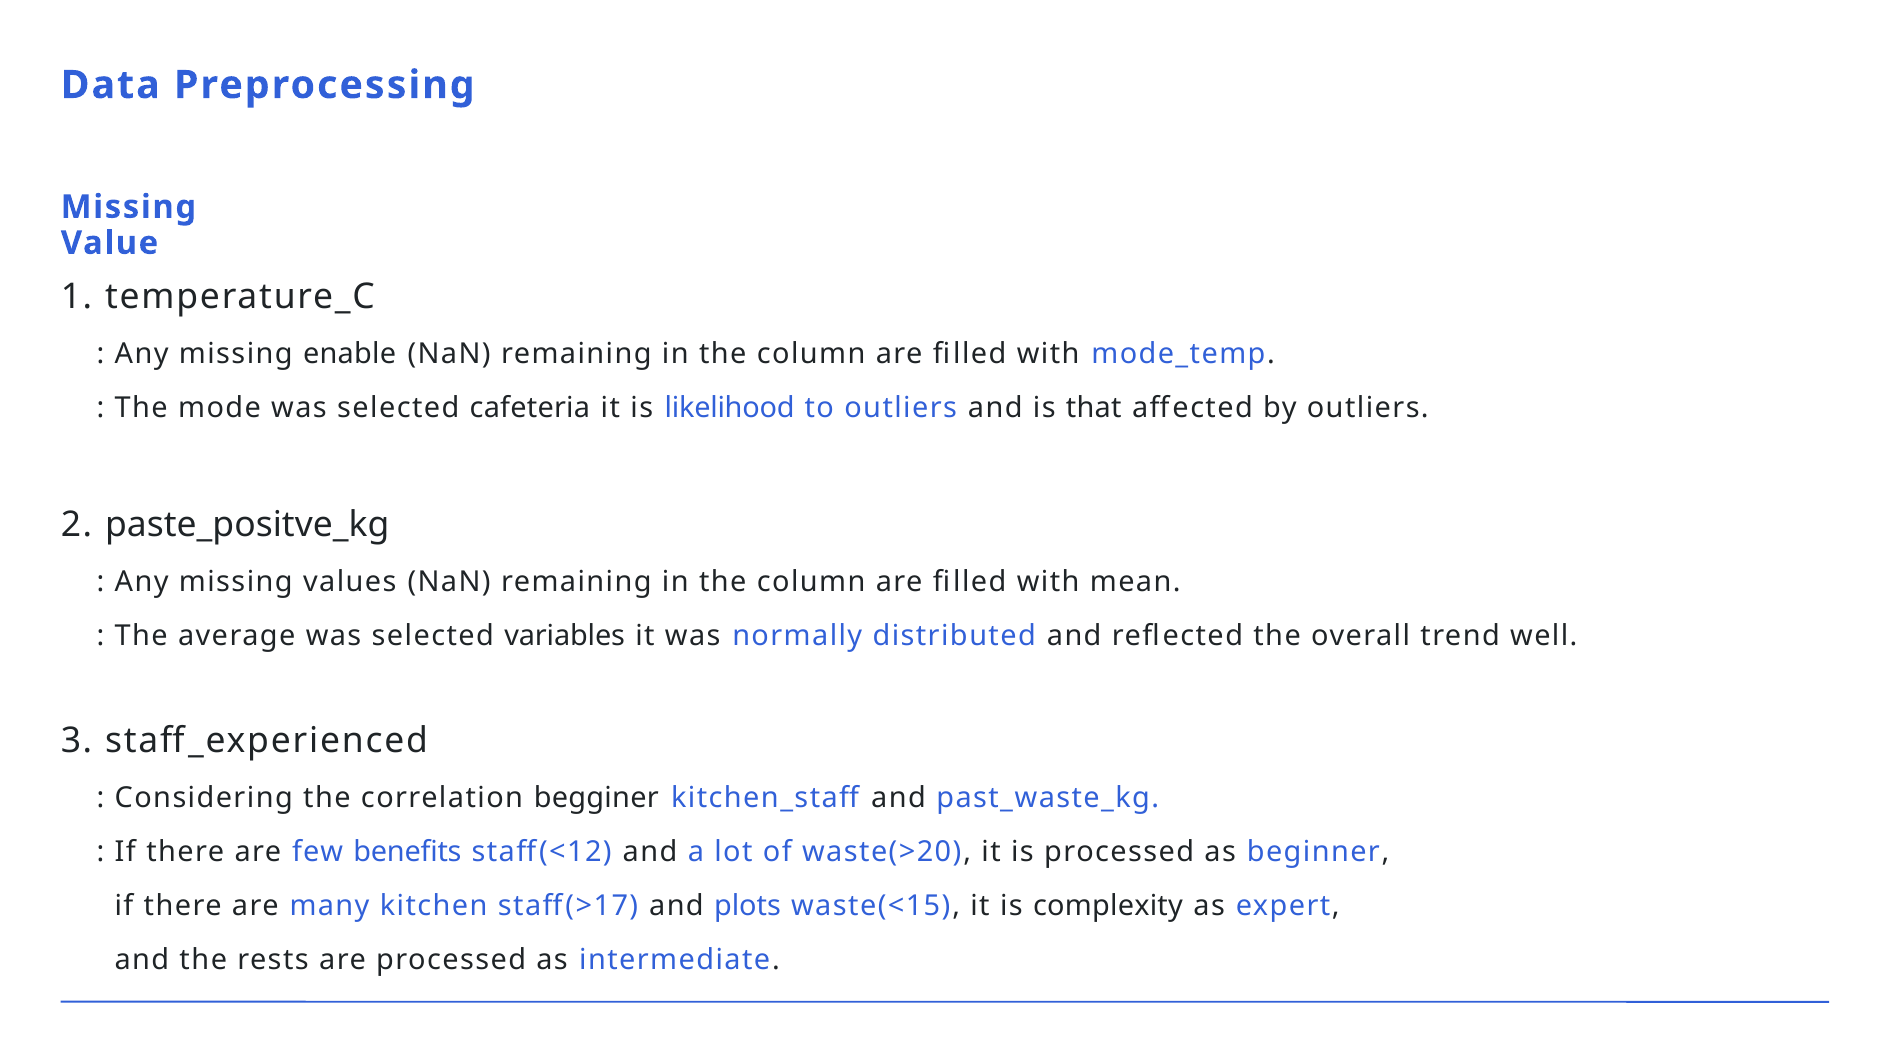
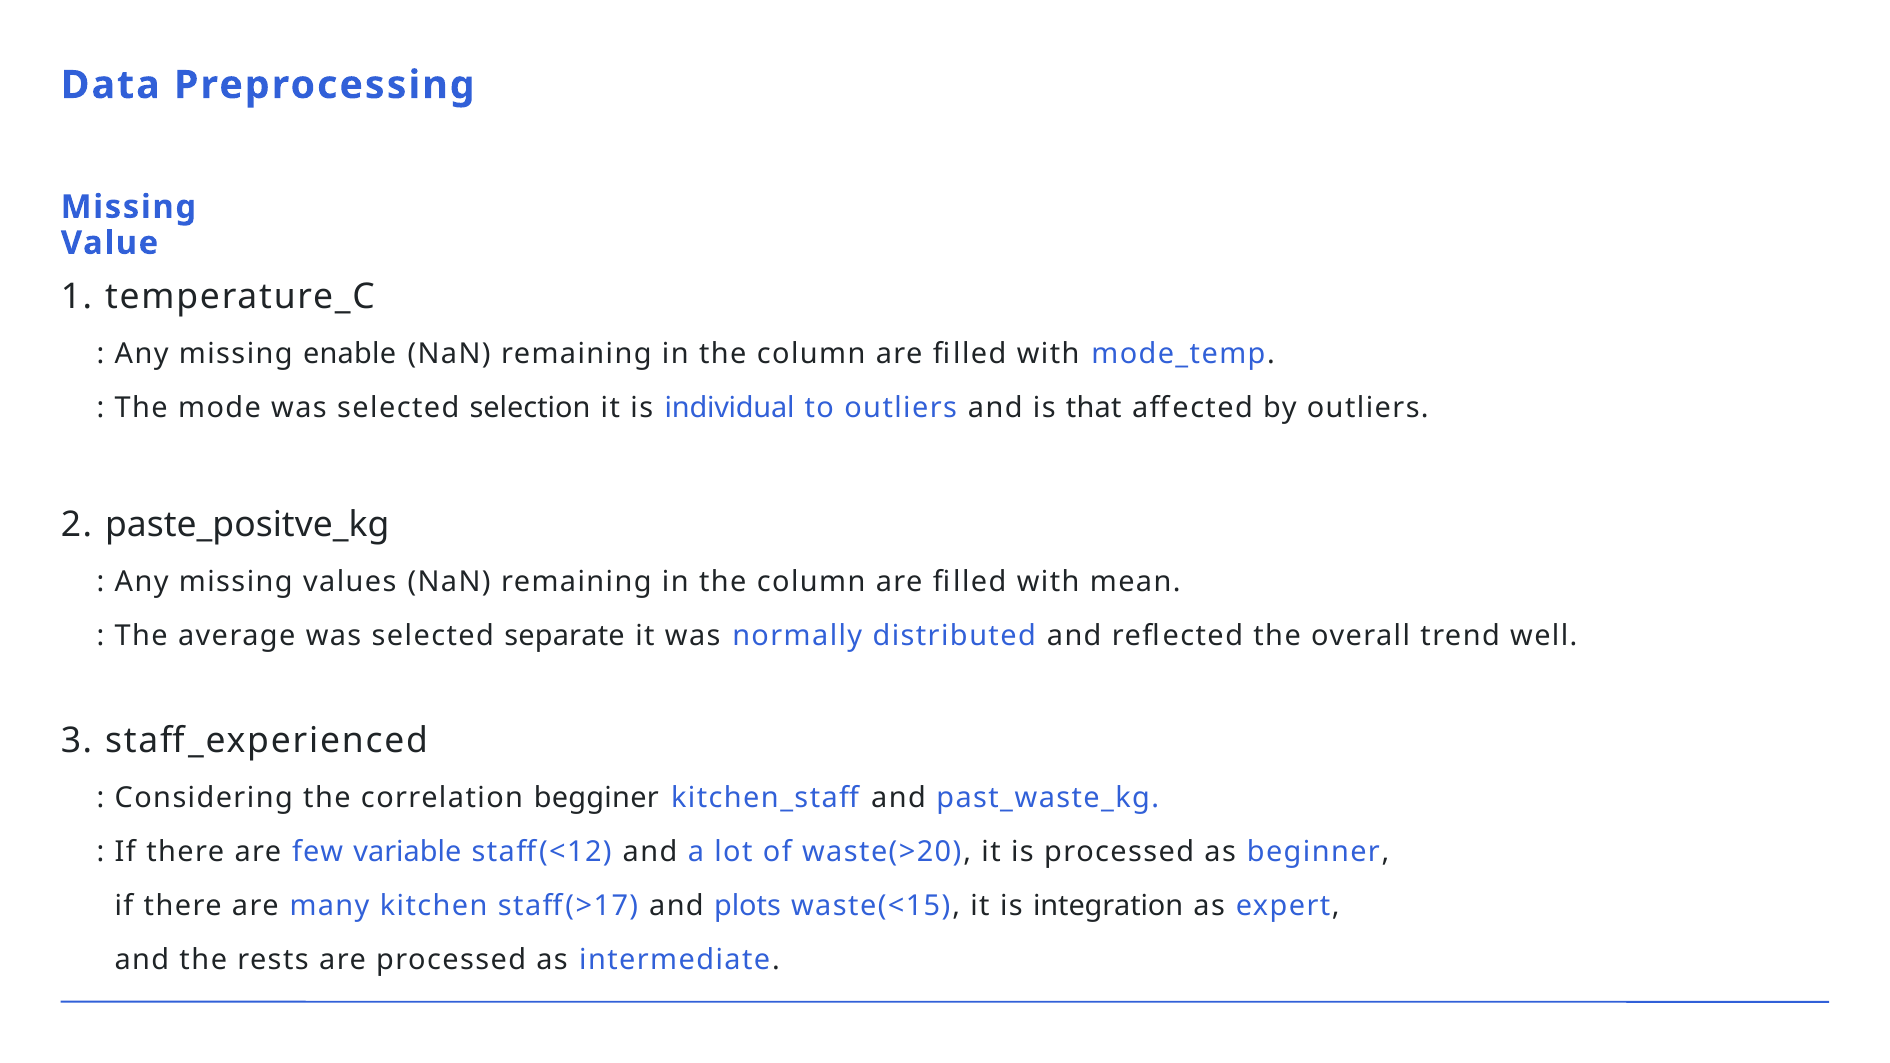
cafeteria: cafeteria -> selection
likelihood: likelihood -> individual
variables: variables -> separate
benefits: benefits -> variable
complexity: complexity -> integration
